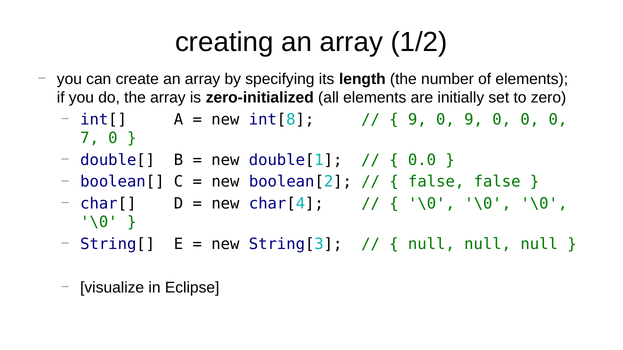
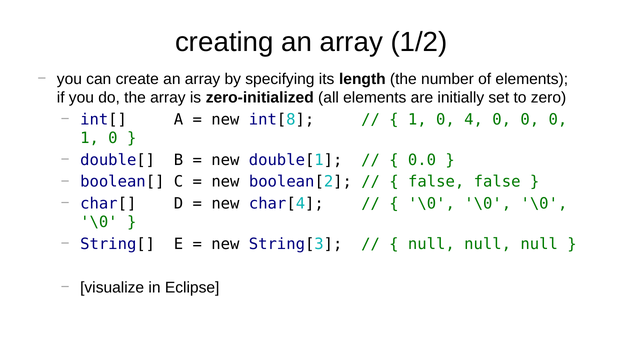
9 at (417, 120): 9 -> 1
0 9: 9 -> 4
7 at (90, 138): 7 -> 1
